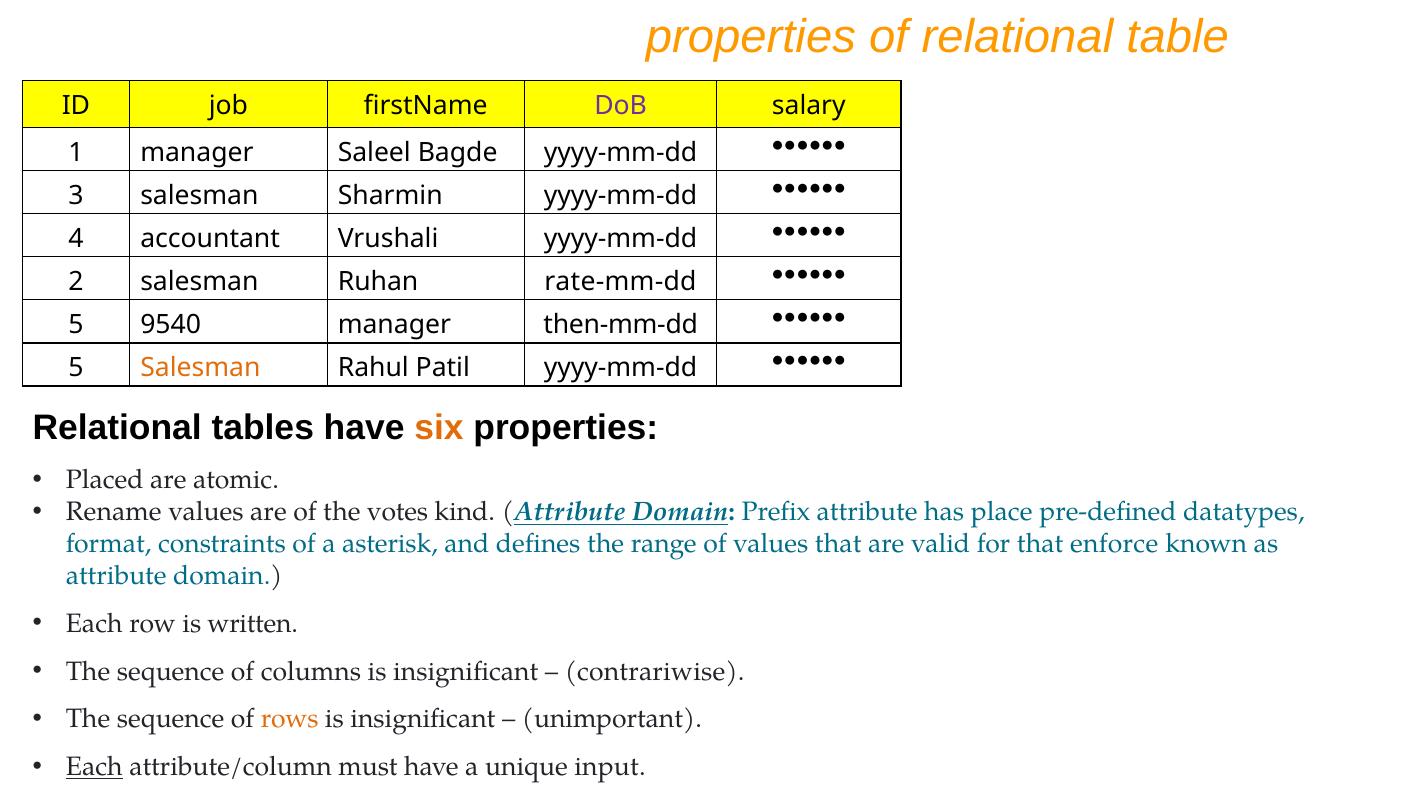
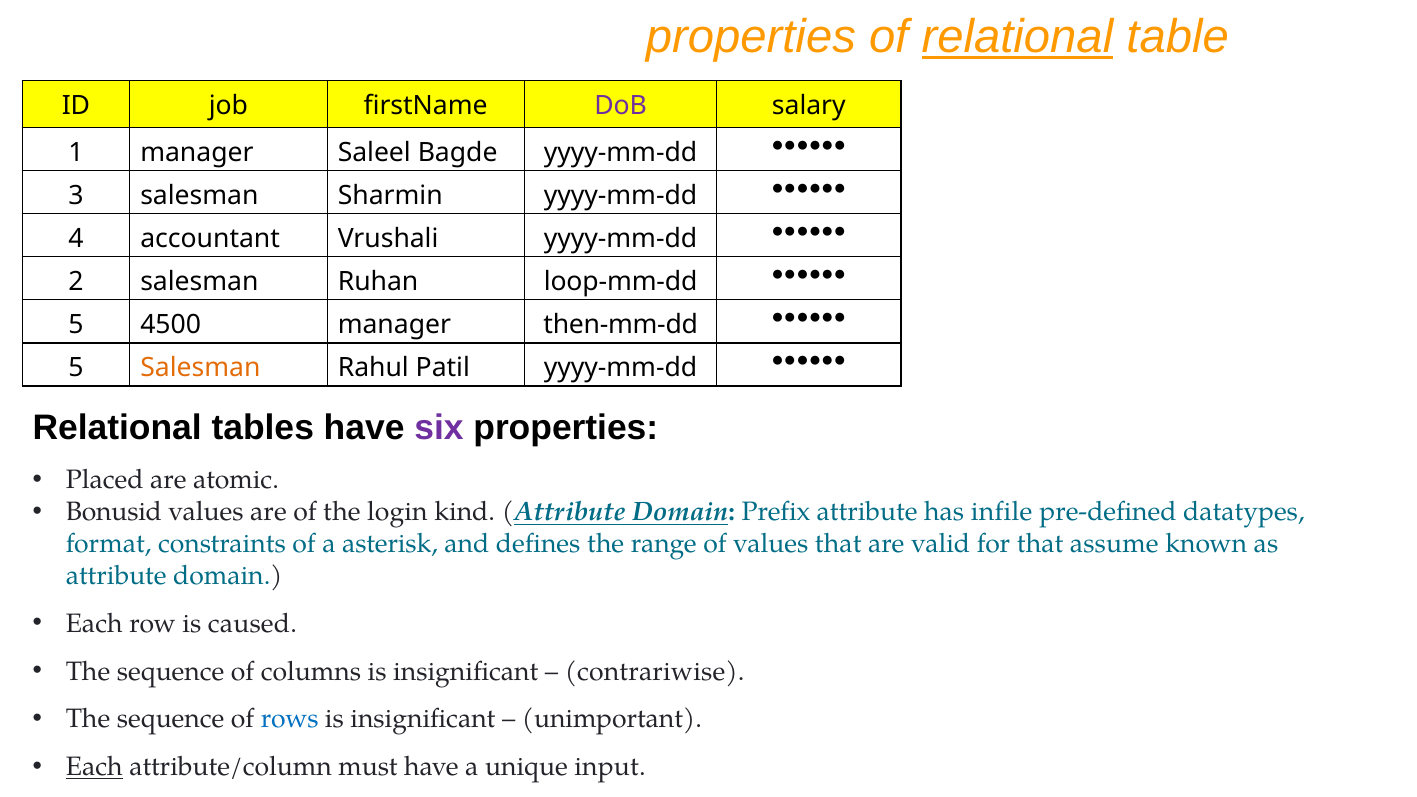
relational at (1017, 37) underline: none -> present
rate-mm-dd: rate-mm-dd -> loop-mm-dd
9540: 9540 -> 4500
six colour: orange -> purple
Rename: Rename -> Bonusid
votes: votes -> login
place: place -> infile
enforce: enforce -> assume
written: written -> caused
rows colour: orange -> blue
